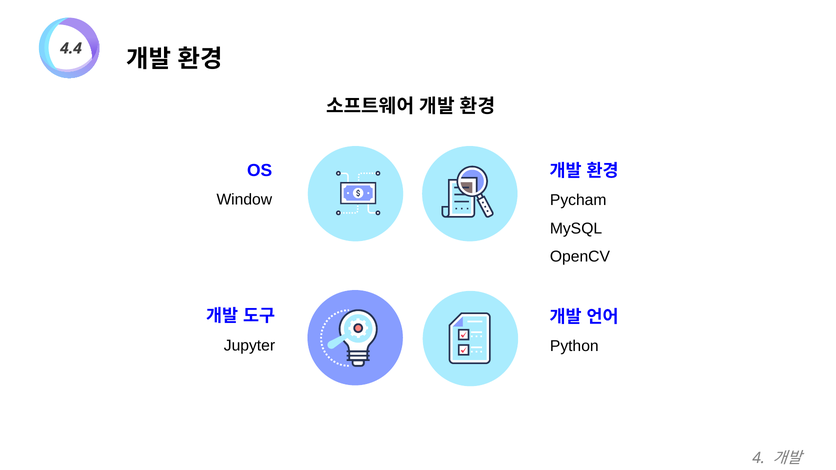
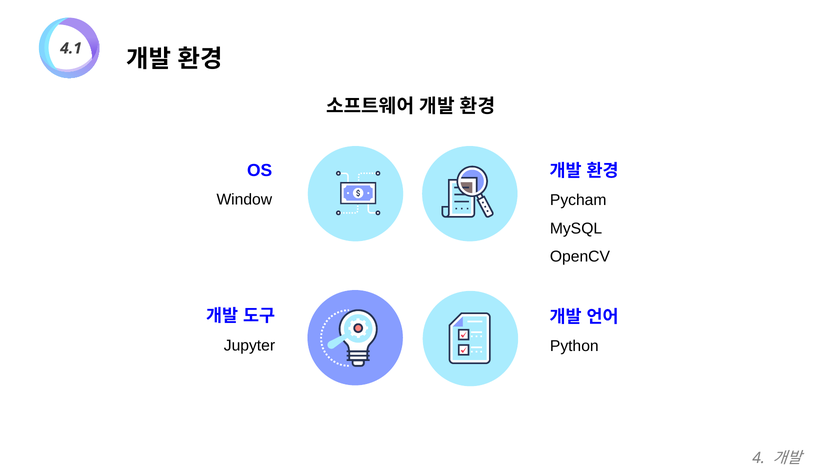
4.4: 4.4 -> 4.1
